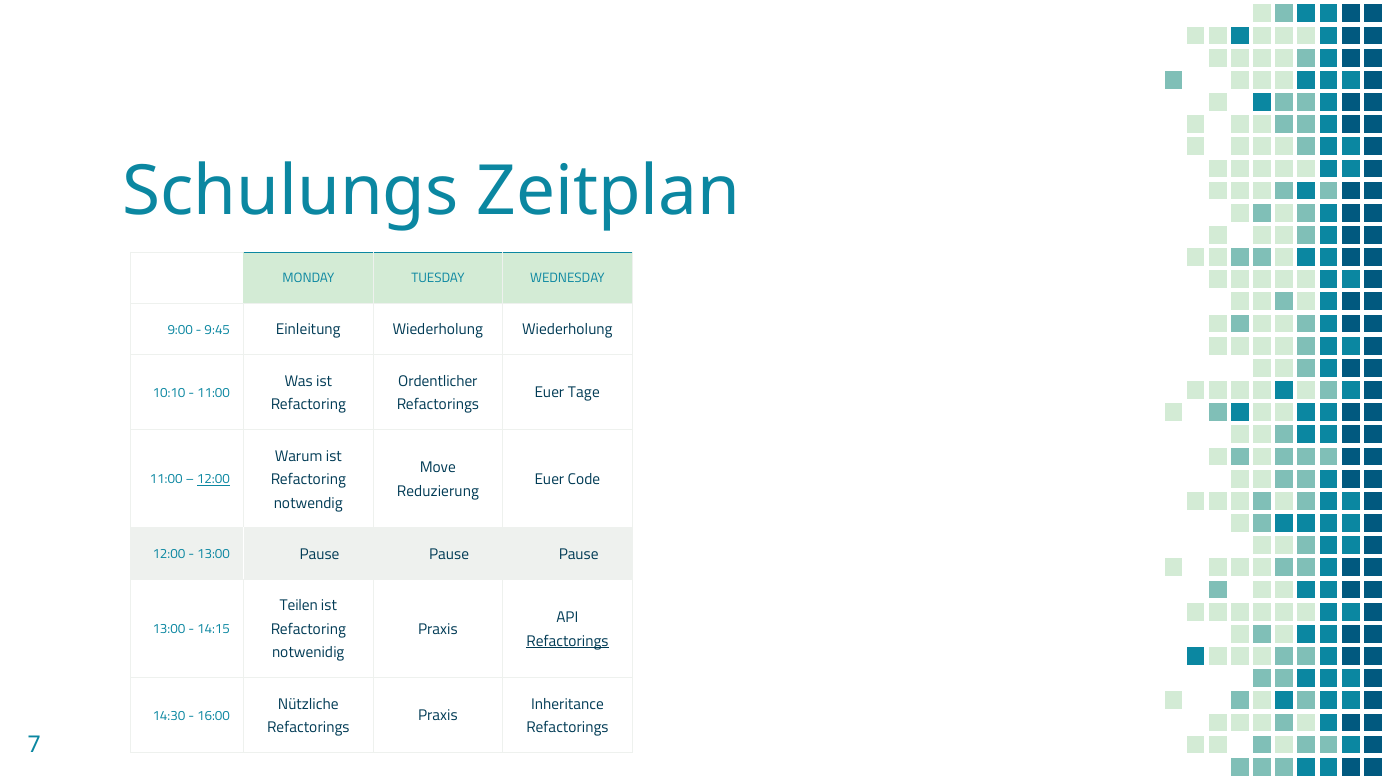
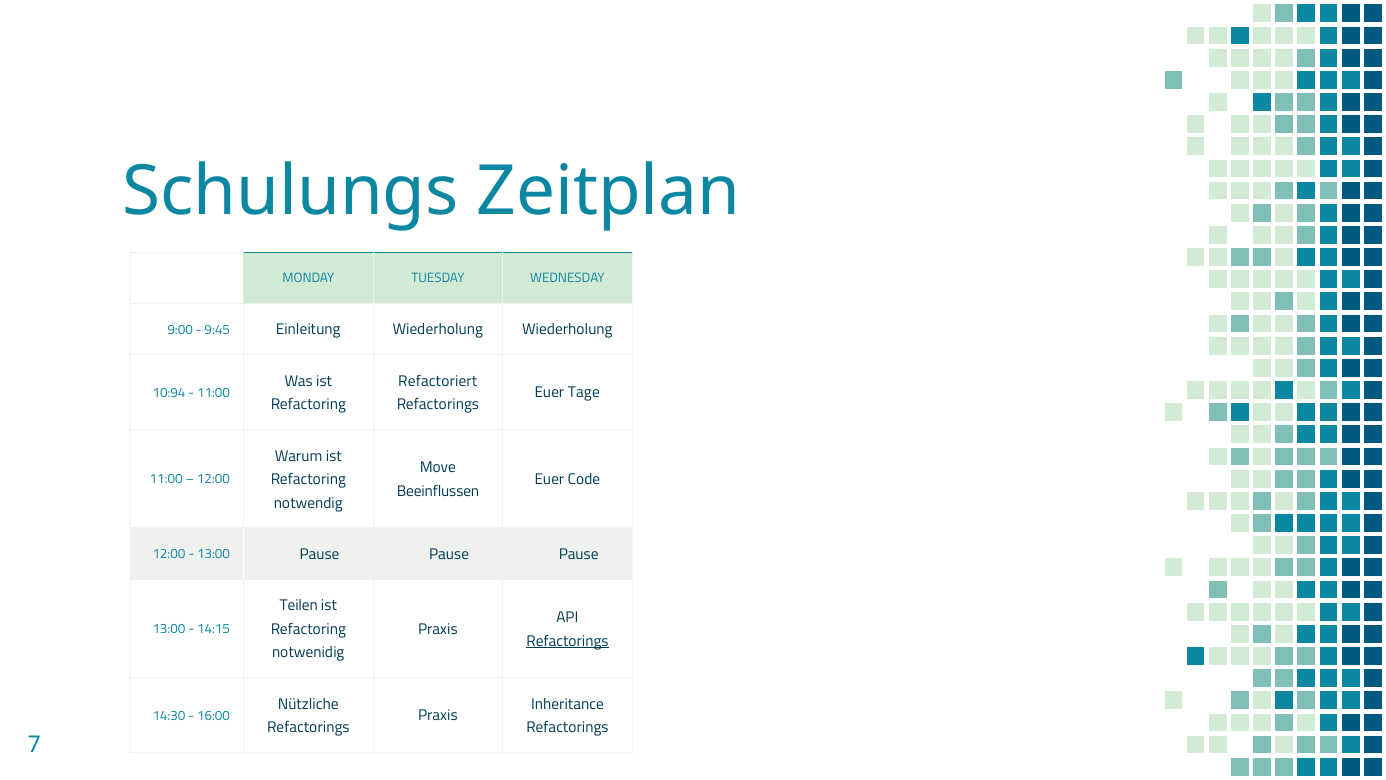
Ordentlicher: Ordentlicher -> Refactoriert
10:10: 10:10 -> 10:94
12:00 at (213, 479) underline: present -> none
Reduzierung: Reduzierung -> Beeinflussen
